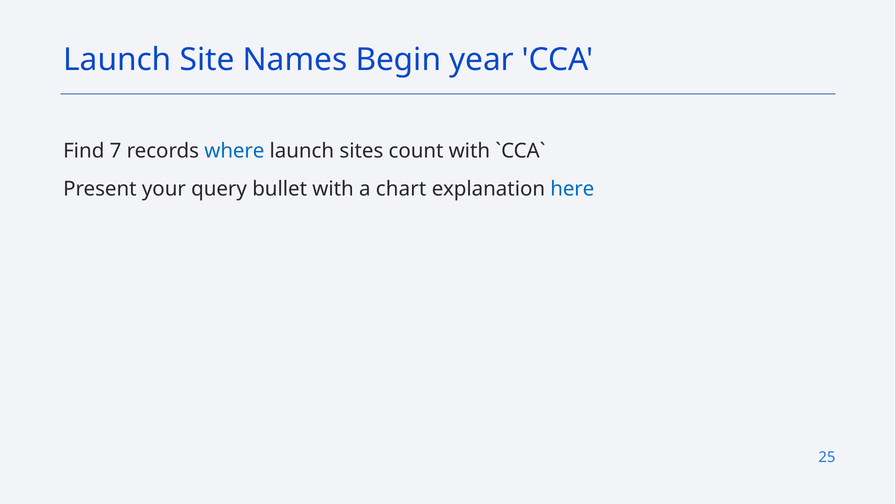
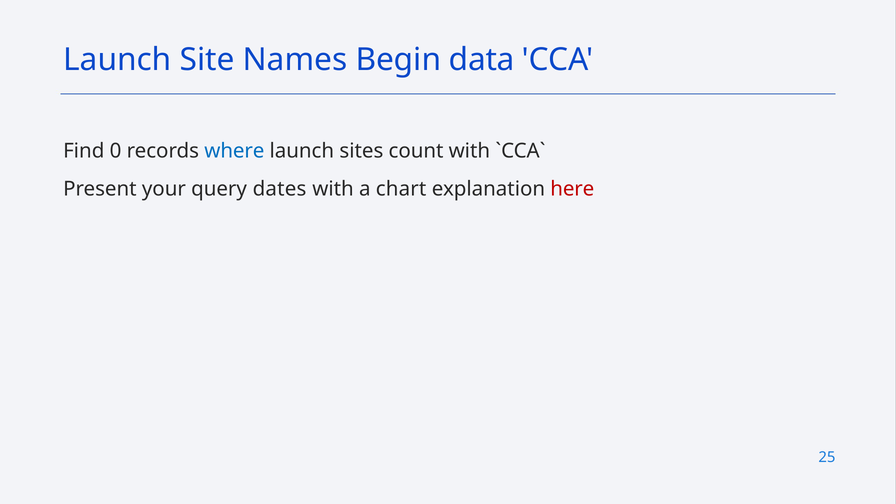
year: year -> data
7: 7 -> 0
bullet: bullet -> dates
here colour: blue -> red
